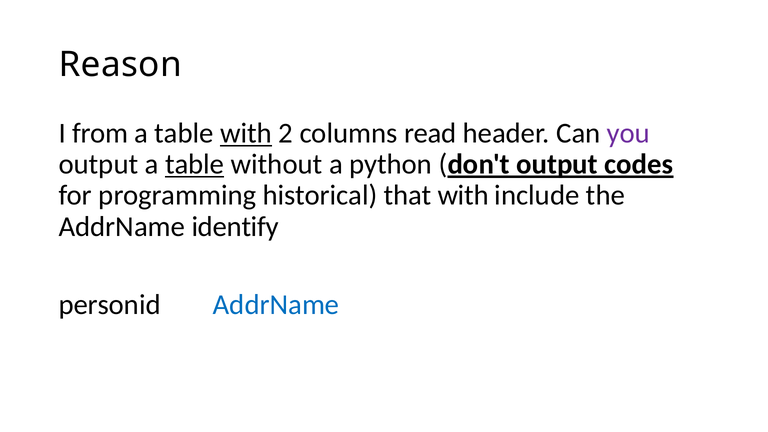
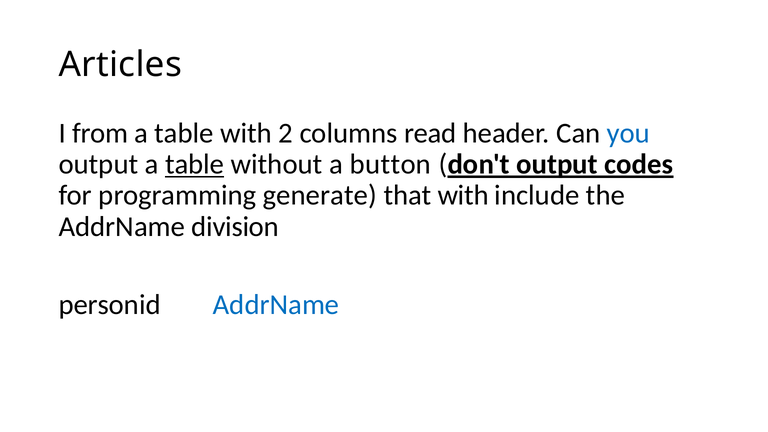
Reason: Reason -> Articles
with at (246, 133) underline: present -> none
you colour: purple -> blue
python: python -> button
historical: historical -> generate
identify: identify -> division
